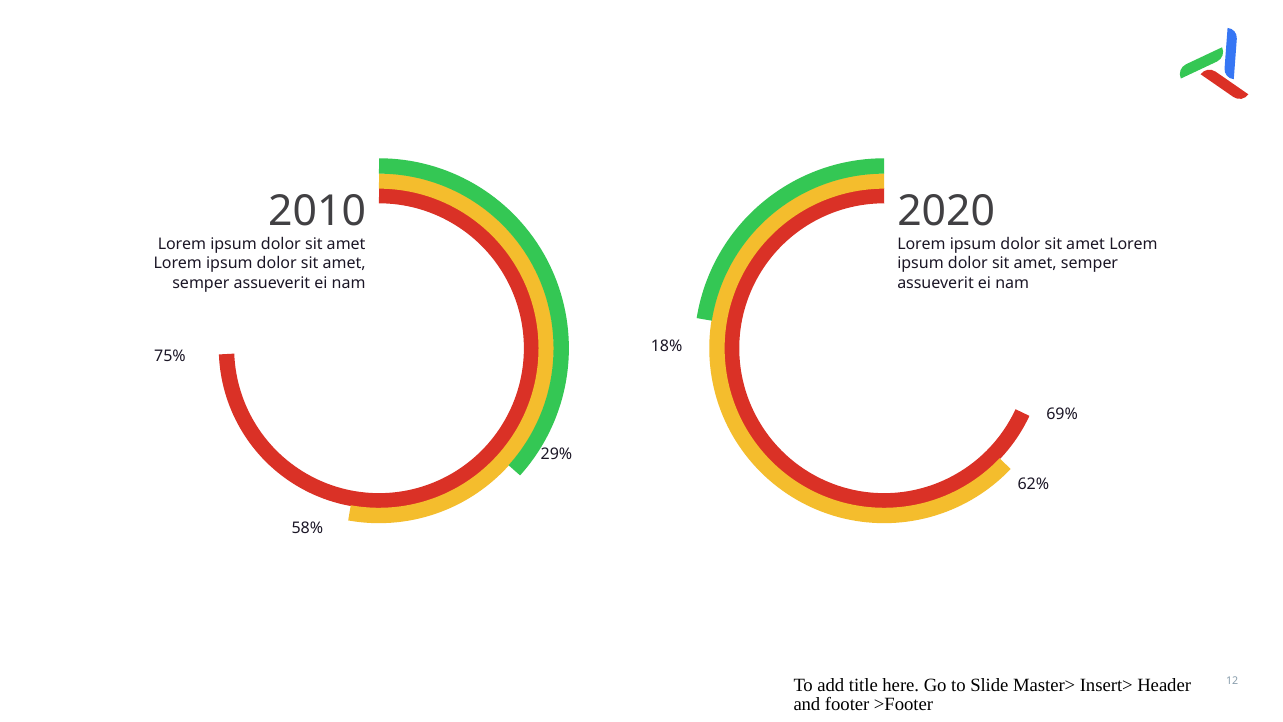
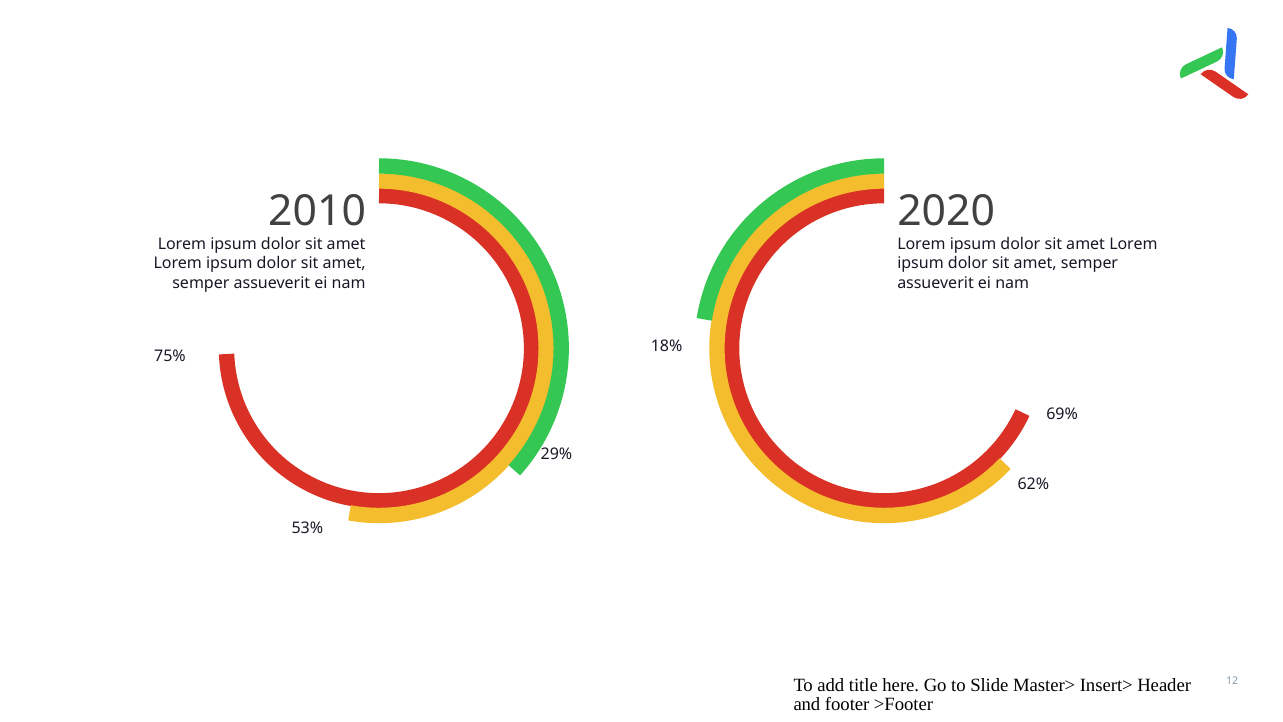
58%: 58% -> 53%
